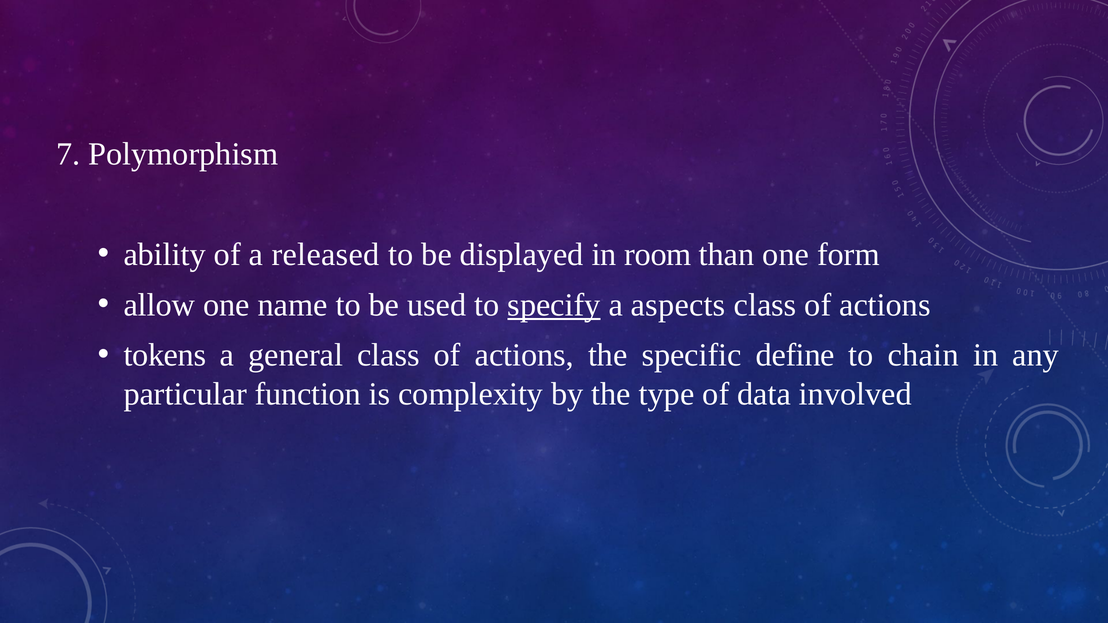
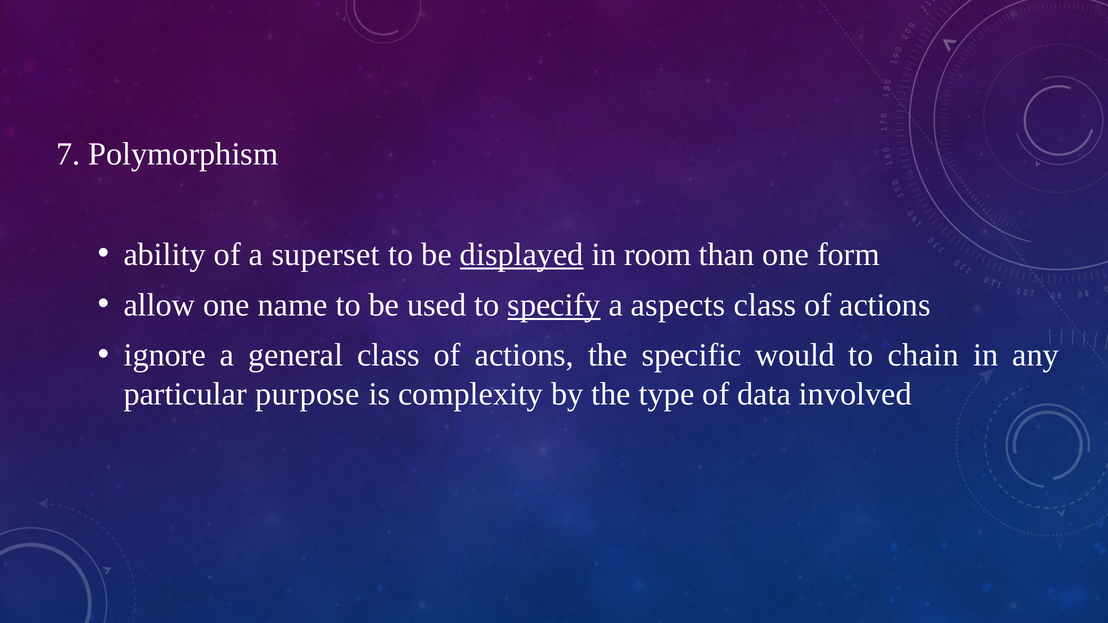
released: released -> superset
displayed underline: none -> present
tokens: tokens -> ignore
define: define -> would
function: function -> purpose
